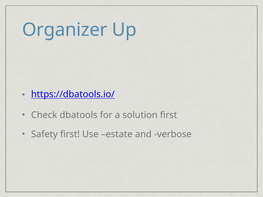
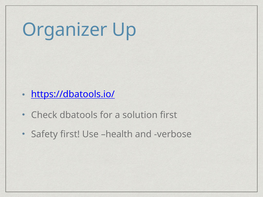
estate: estate -> health
